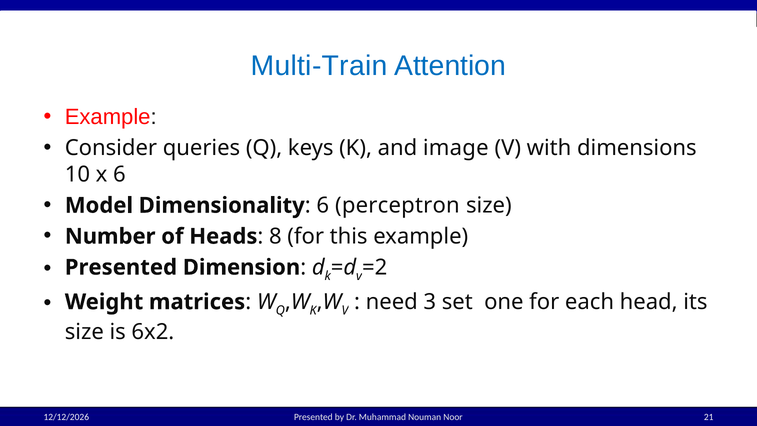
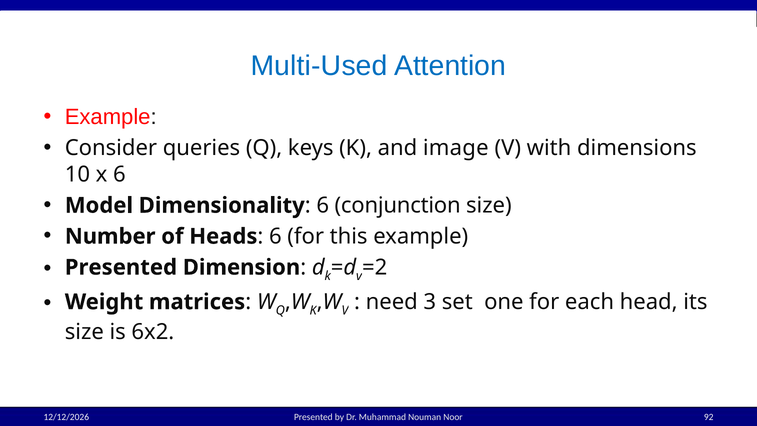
Multi-Train: Multi-Train -> Multi-Used
perceptron: perceptron -> conjunction
8 at (275, 236): 8 -> 6
21: 21 -> 92
